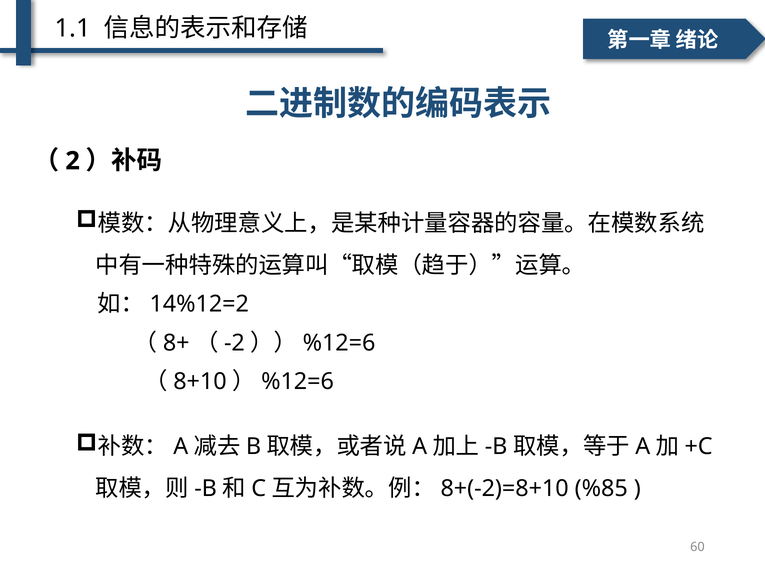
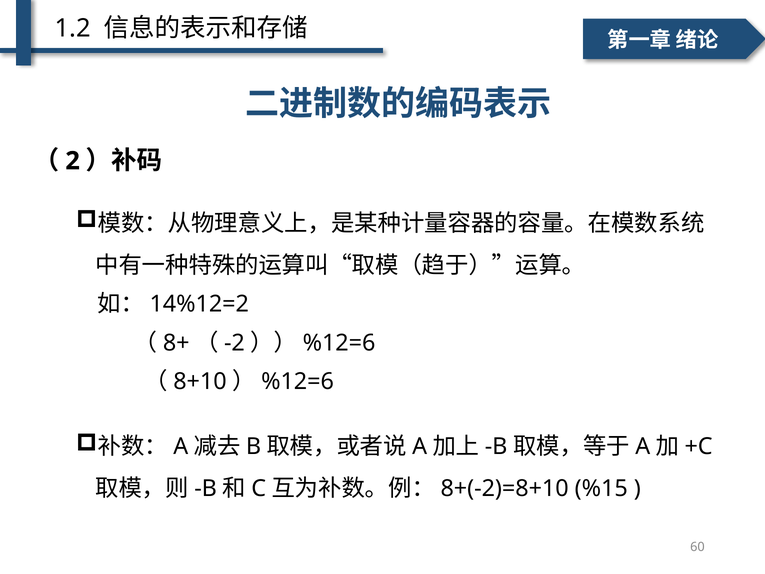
1.1: 1.1 -> 1.2
%85: %85 -> %15
